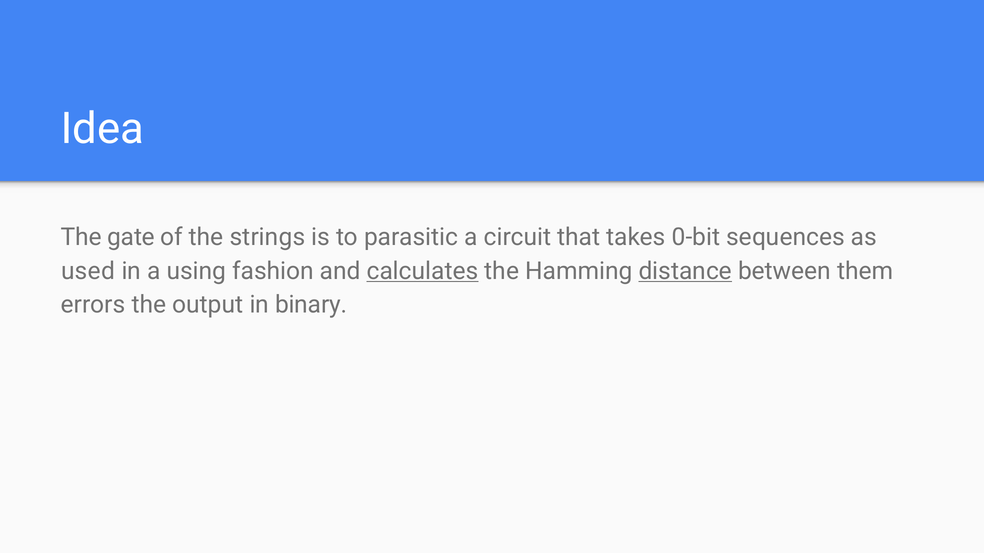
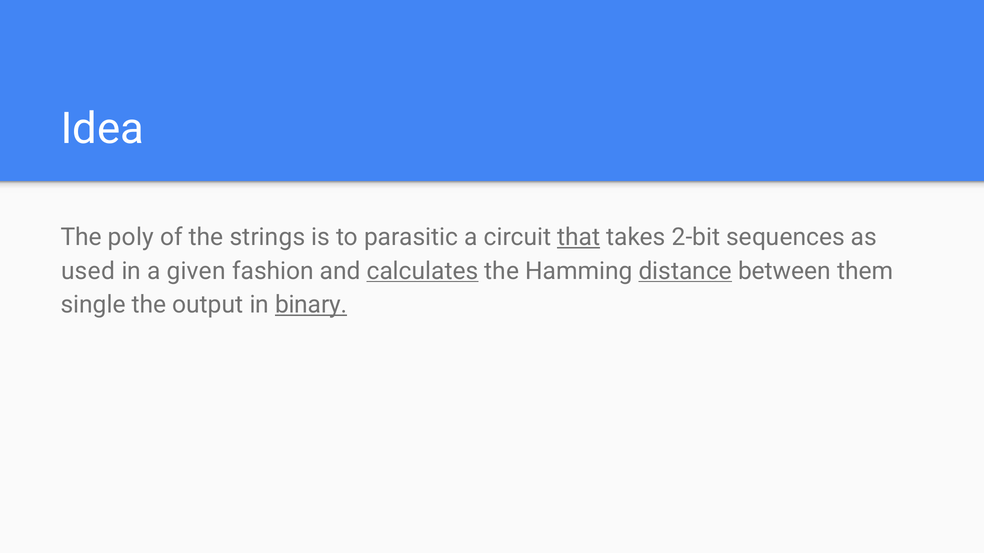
gate: gate -> poly
that underline: none -> present
0-bit: 0-bit -> 2-bit
using: using -> given
errors: errors -> single
binary underline: none -> present
